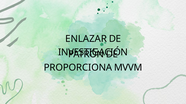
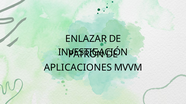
PROPORCIONA: PROPORCIONA -> APLICACIONES
